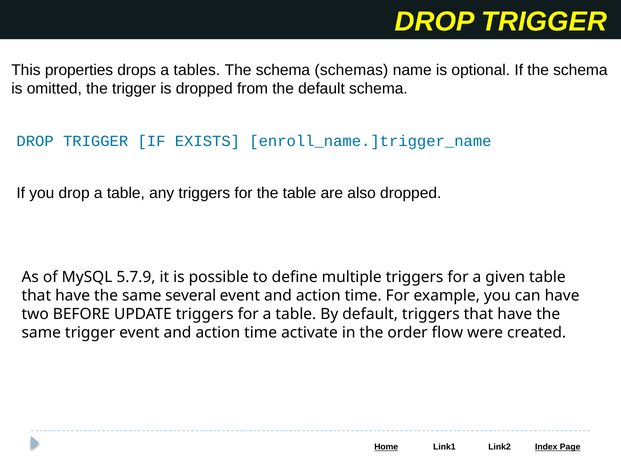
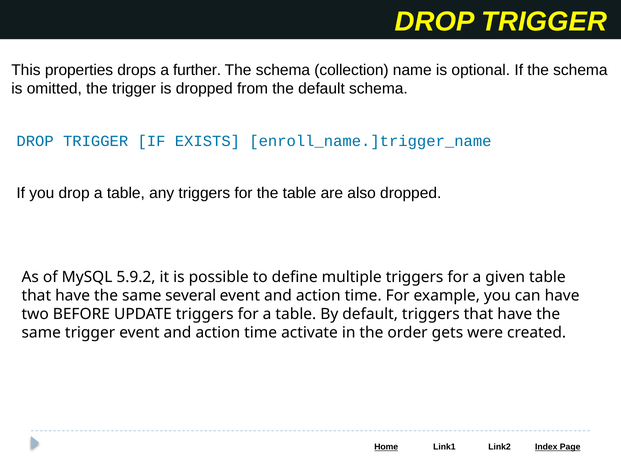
tables: tables -> further
schemas: schemas -> collection
5.7.9: 5.7.9 -> 5.9.2
flow: flow -> gets
